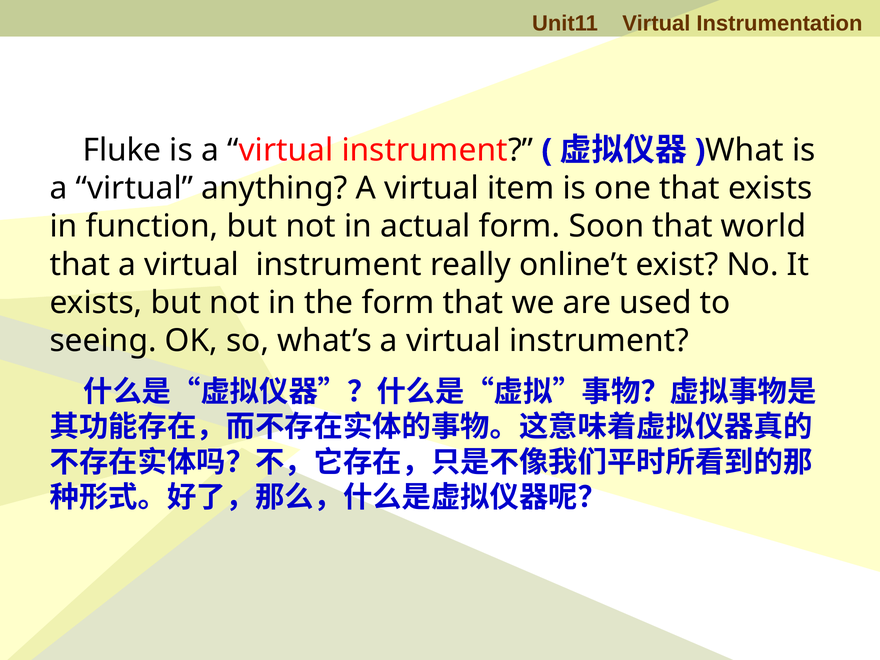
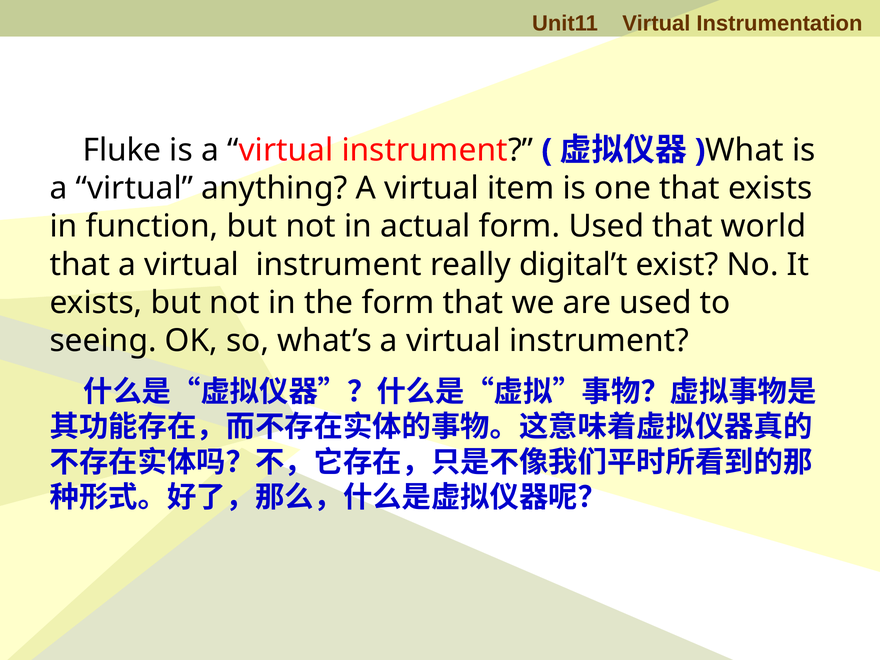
form Soon: Soon -> Used
online’t: online’t -> digital’t
